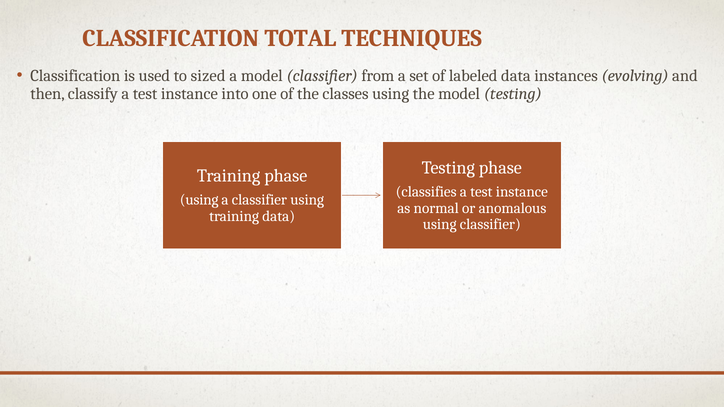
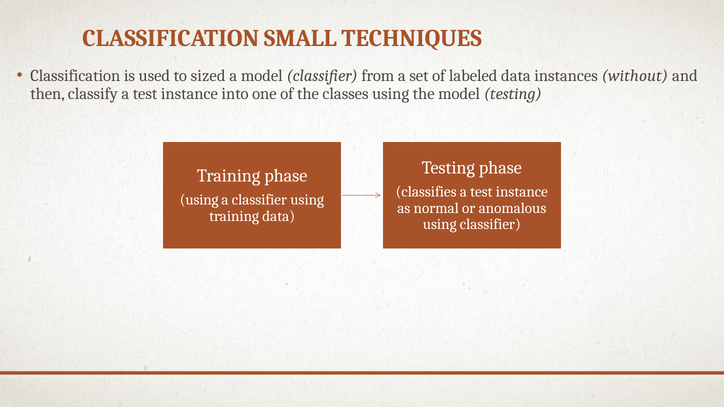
TOTAL: TOTAL -> SMALL
evolving: evolving -> without
